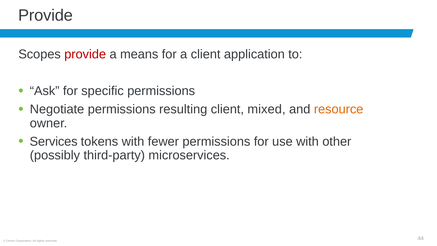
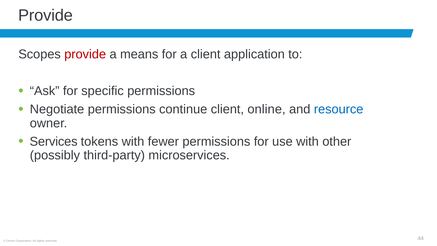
resulting: resulting -> continue
mixed: mixed -> online
resource colour: orange -> blue
